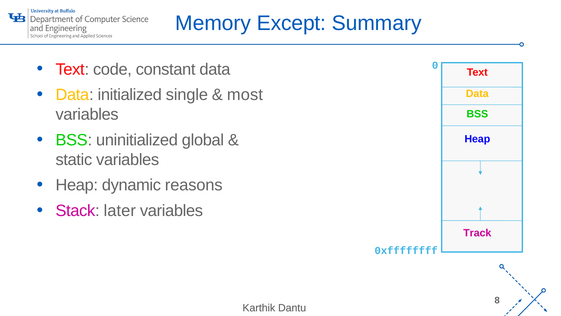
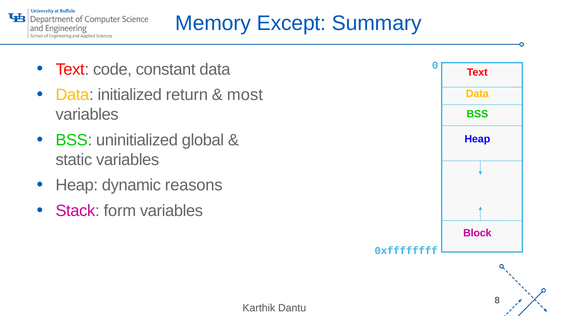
single: single -> return
later: later -> form
Track: Track -> Block
